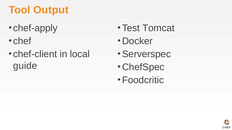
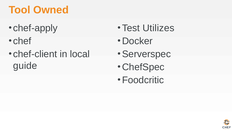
Output: Output -> Owned
Tomcat: Tomcat -> Utilizes
